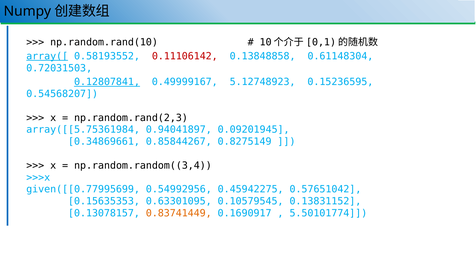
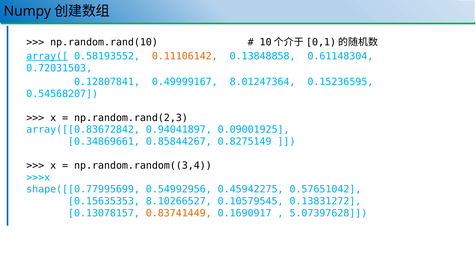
0.11106142 colour: red -> orange
0.12807841 underline: present -> none
5.12748923: 5.12748923 -> 8.01247364
array([[5.75361984: array([[5.75361984 -> array([[0.83672842
0.09201945: 0.09201945 -> 0.09001925
given([[0.77995699: given([[0.77995699 -> shape([[0.77995699
0.63301095: 0.63301095 -> 8.10266527
0.13831152: 0.13831152 -> 0.13831272
5.50101774: 5.50101774 -> 5.07397628
